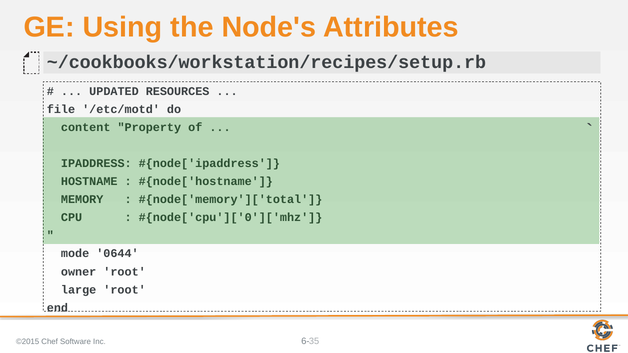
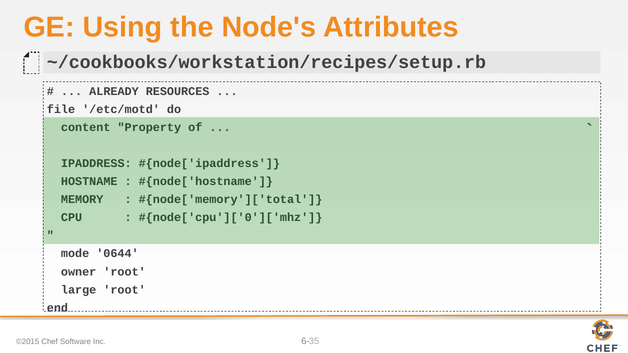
UPDATED: UPDATED -> ALREADY
